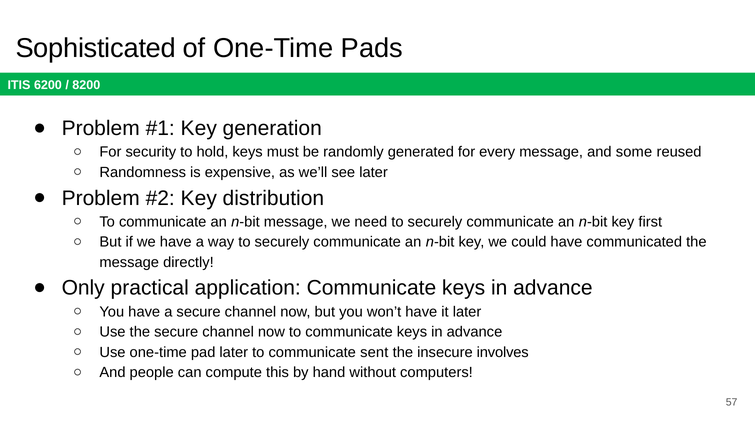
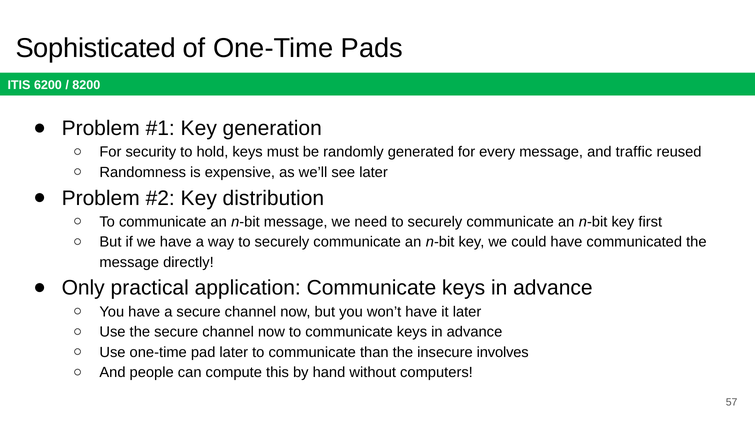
some: some -> traffic
sent: sent -> than
